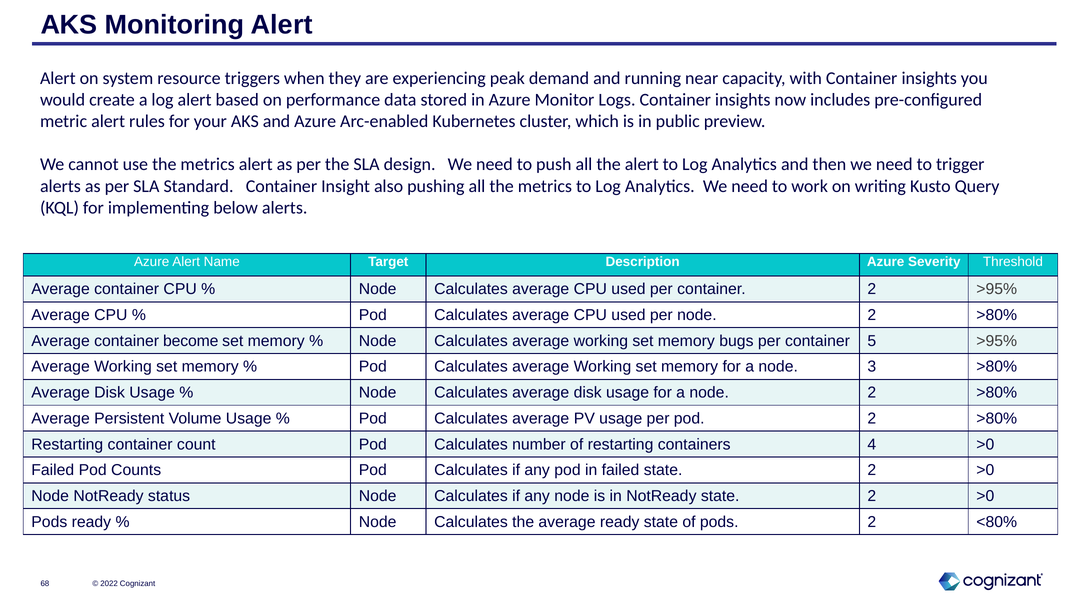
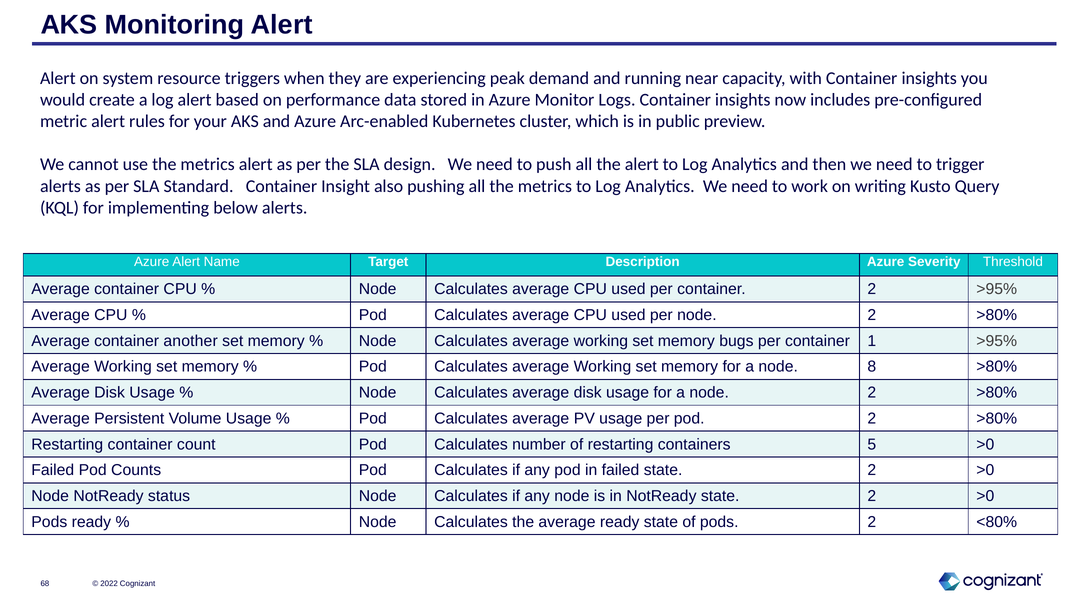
become: become -> another
5: 5 -> 1
3: 3 -> 8
4: 4 -> 5
